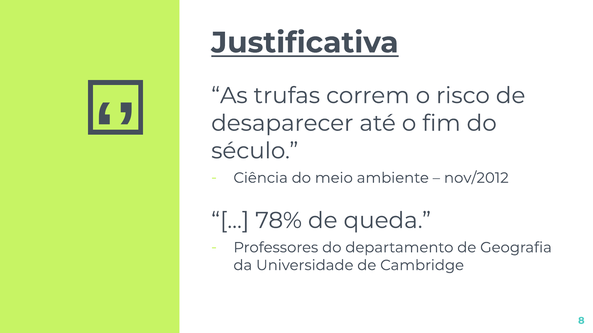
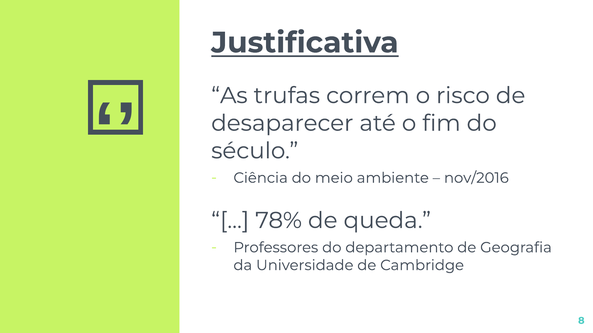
nov/2012: nov/2012 -> nov/2016
